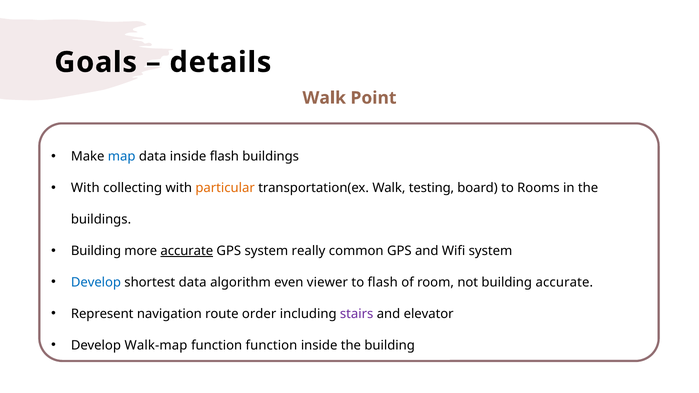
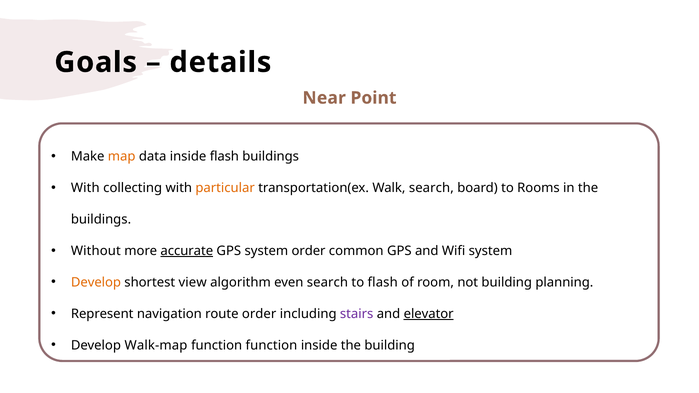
Walk at (324, 98): Walk -> Near
map colour: blue -> orange
Walk testing: testing -> search
Building at (96, 251): Building -> Without
system really: really -> order
Develop at (96, 283) colour: blue -> orange
shortest data: data -> view
even viewer: viewer -> search
building accurate: accurate -> planning
elevator underline: none -> present
